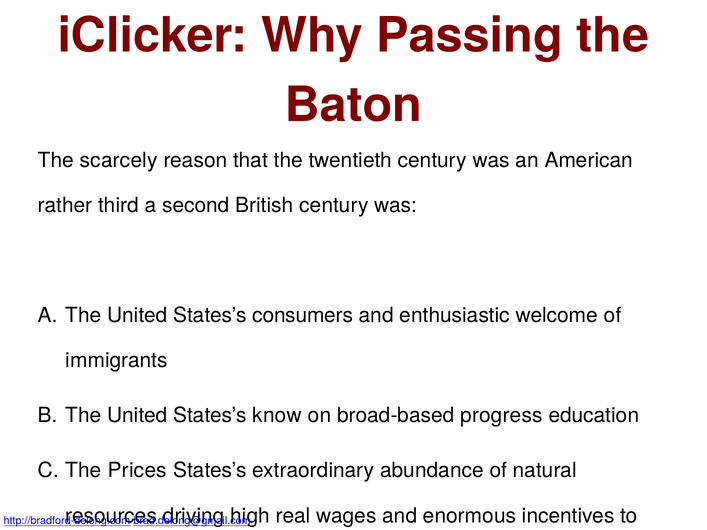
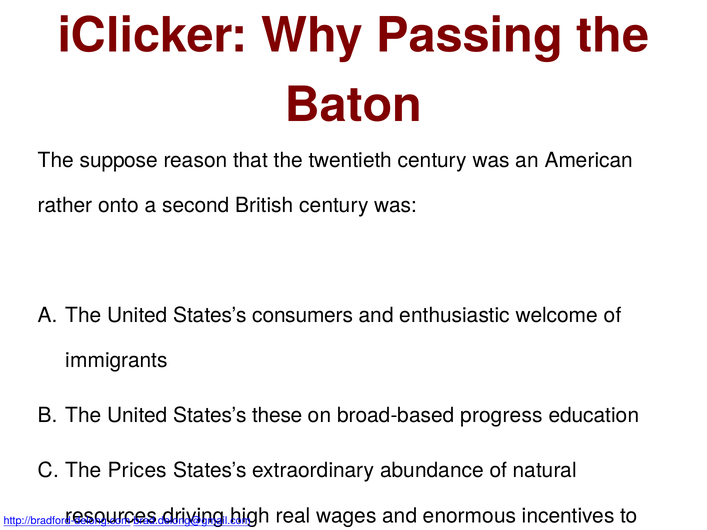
scarcely: scarcely -> suppose
third: third -> onto
know: know -> these
